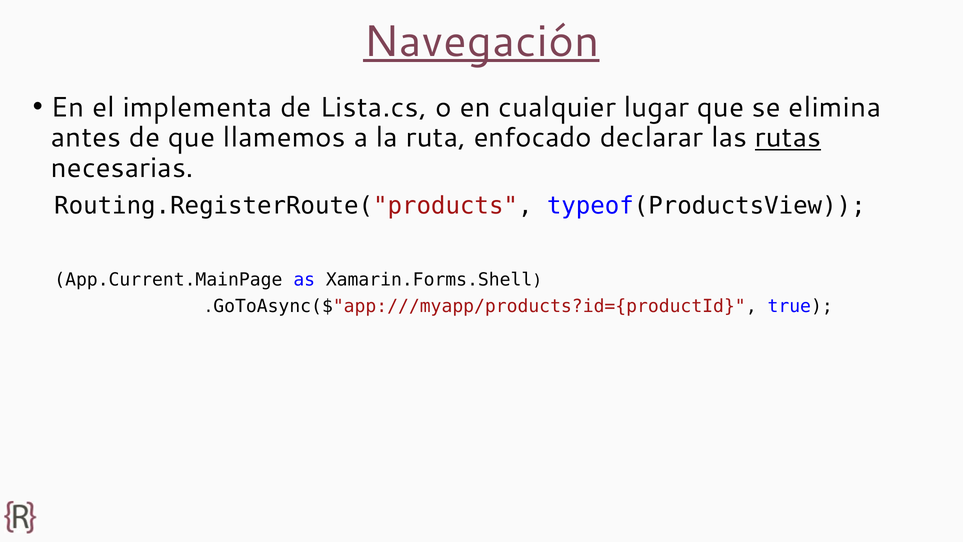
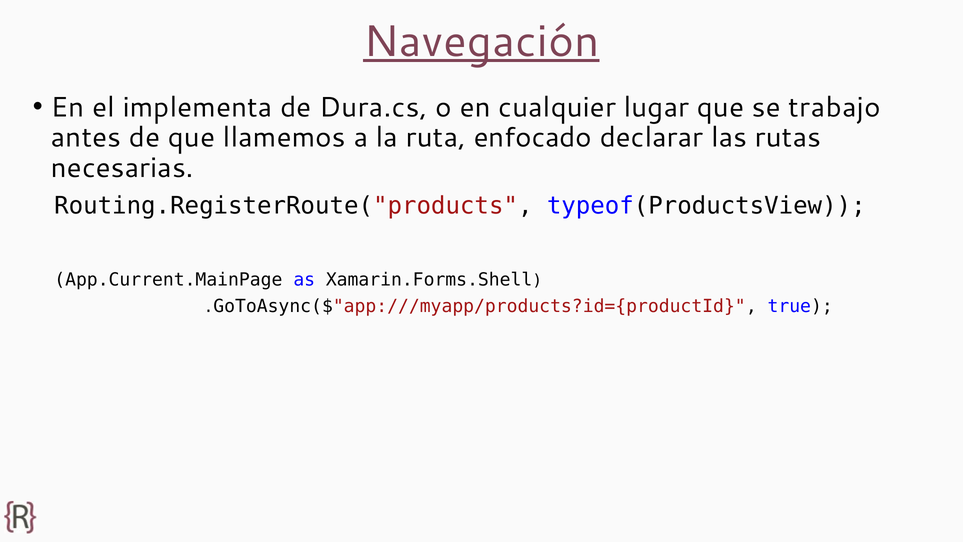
Lista.cs: Lista.cs -> Dura.cs
elimina: elimina -> trabajo
rutas underline: present -> none
